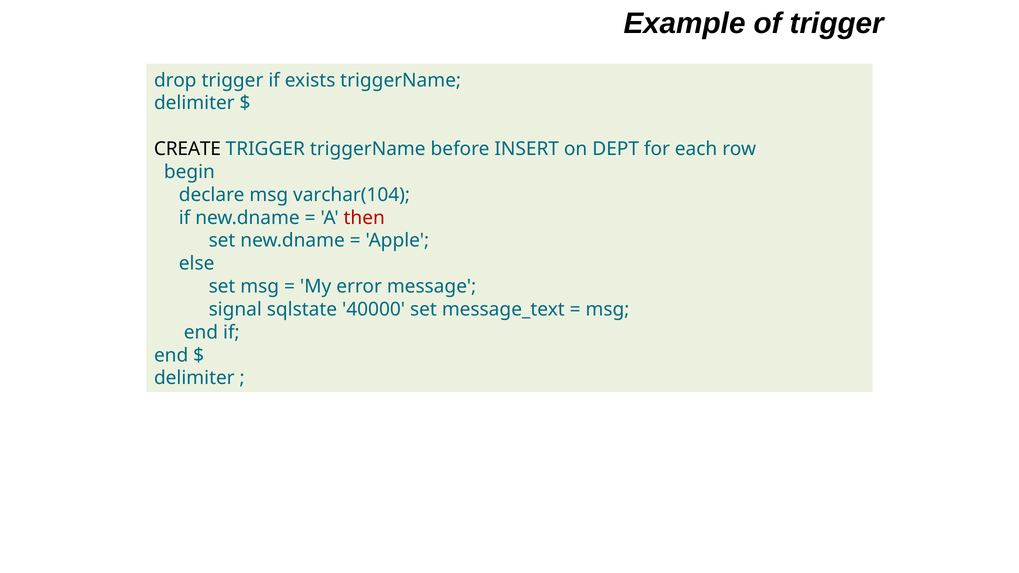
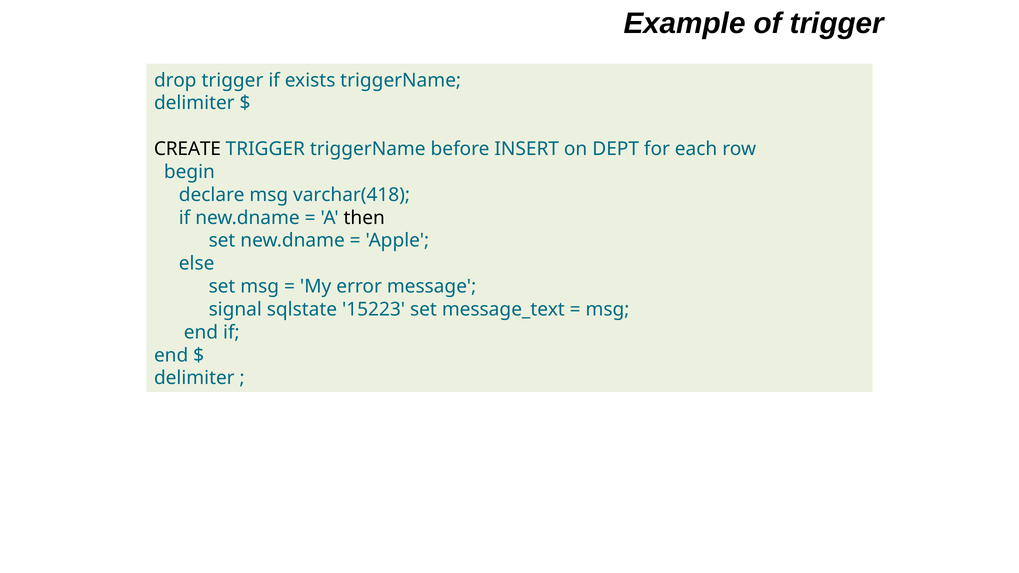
varchar(104: varchar(104 -> varchar(418
then colour: red -> black
40000: 40000 -> 15223
